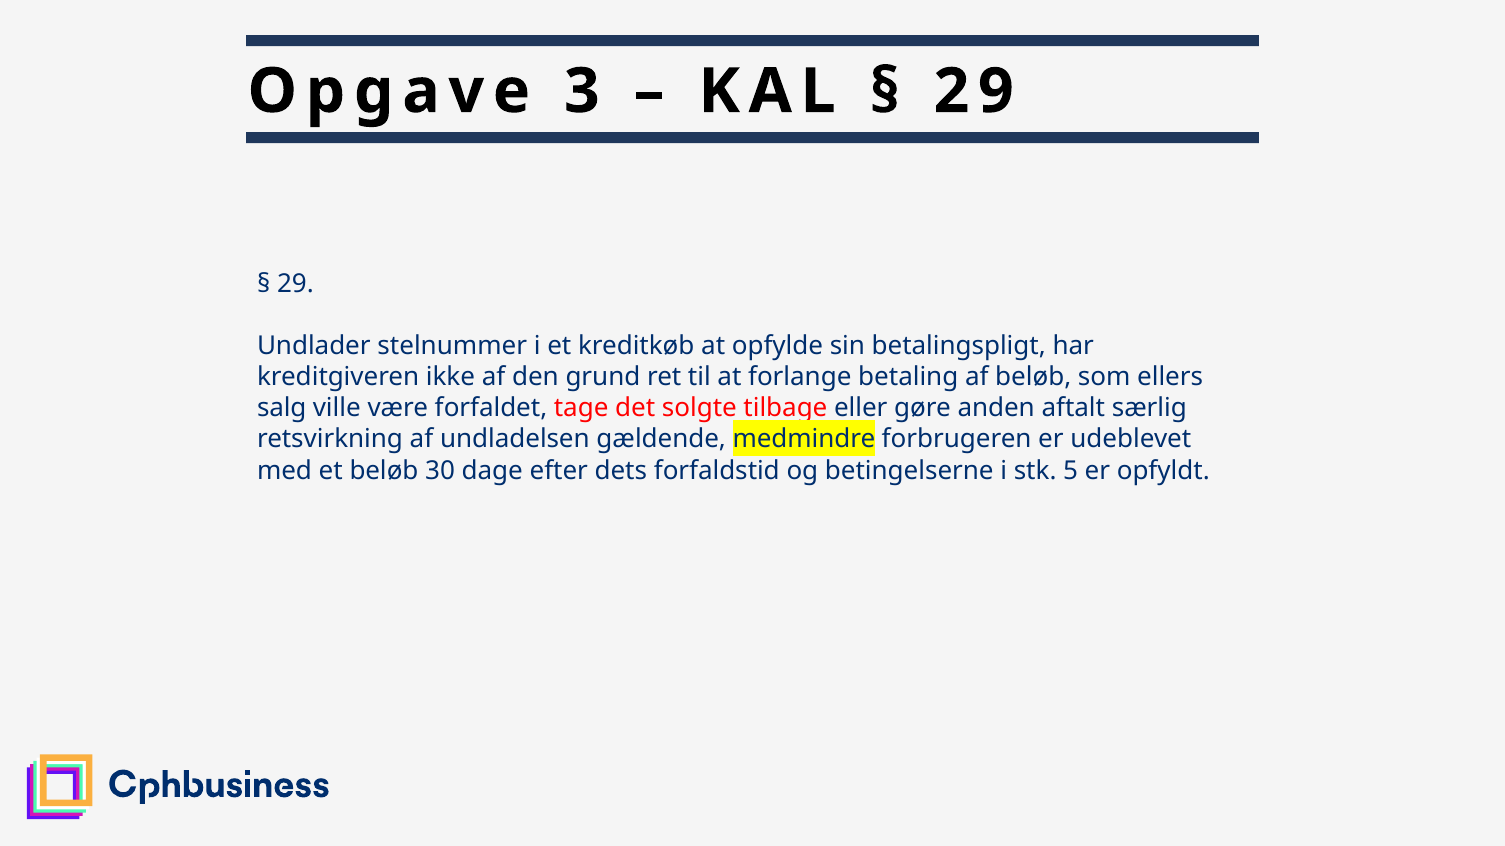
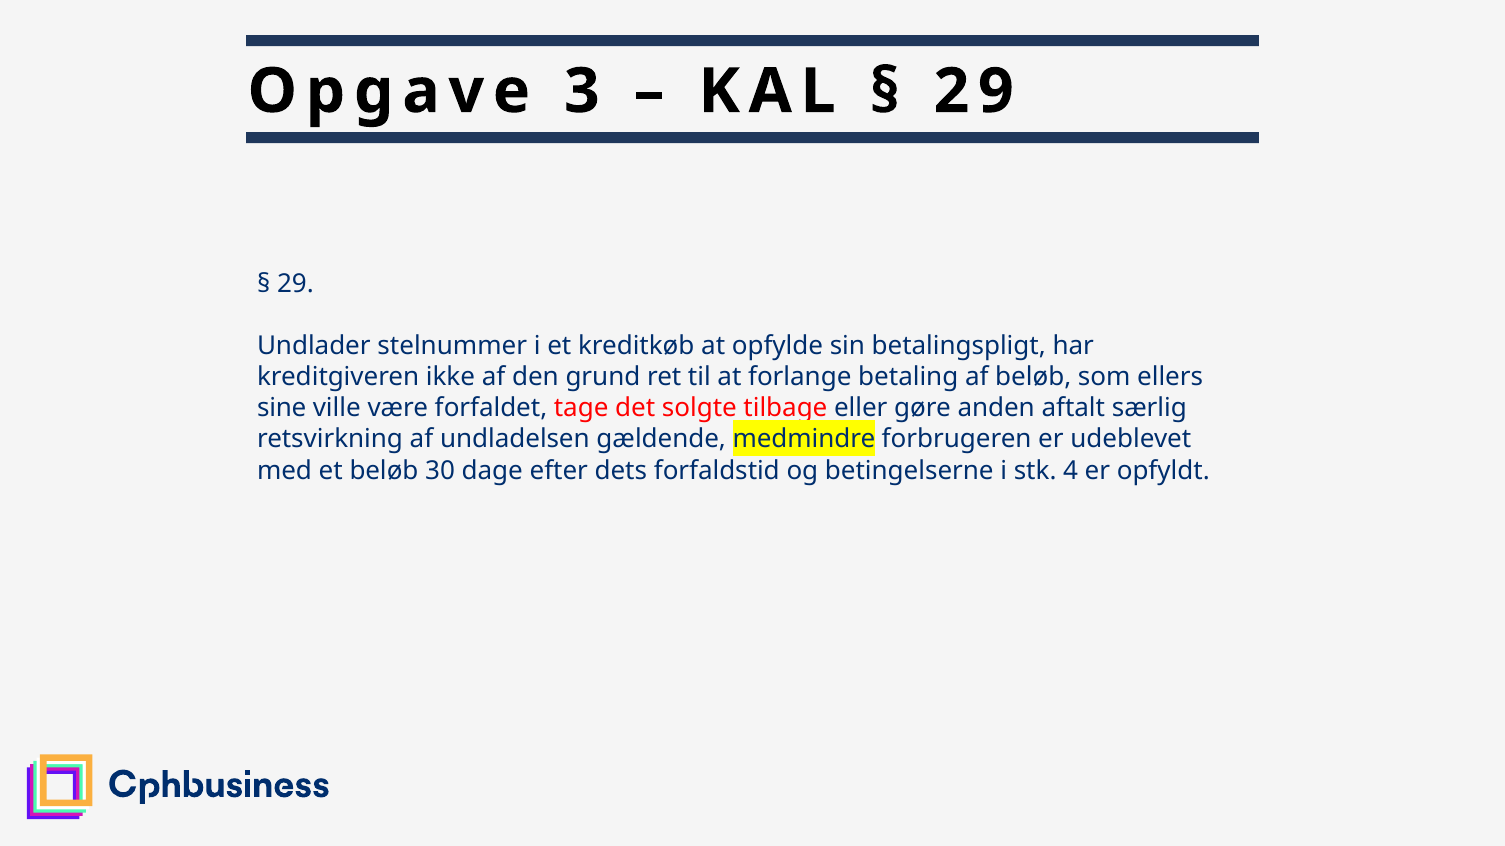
salg: salg -> sine
5: 5 -> 4
